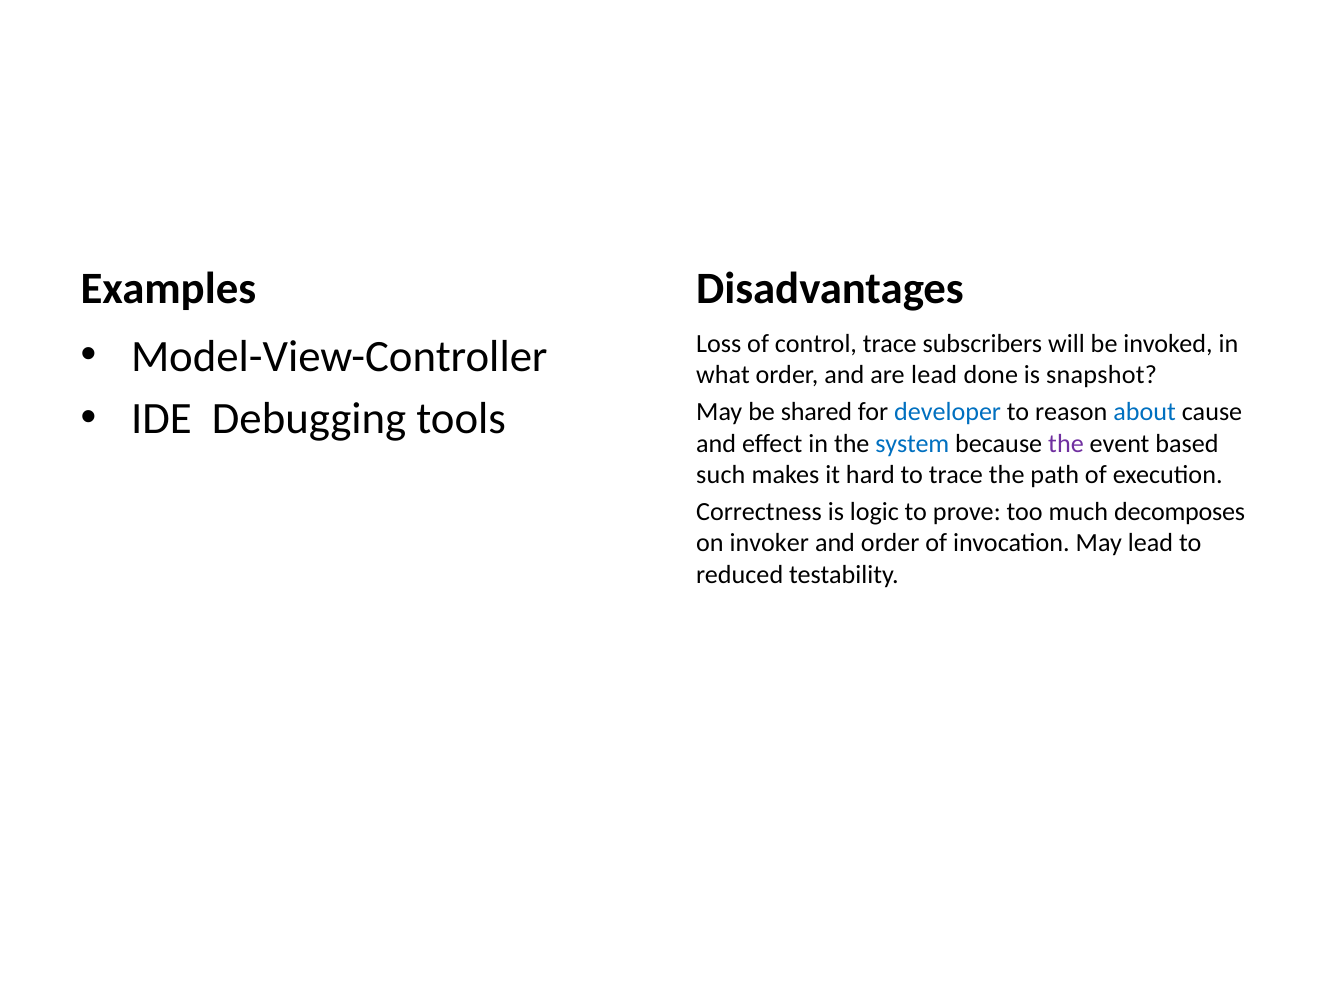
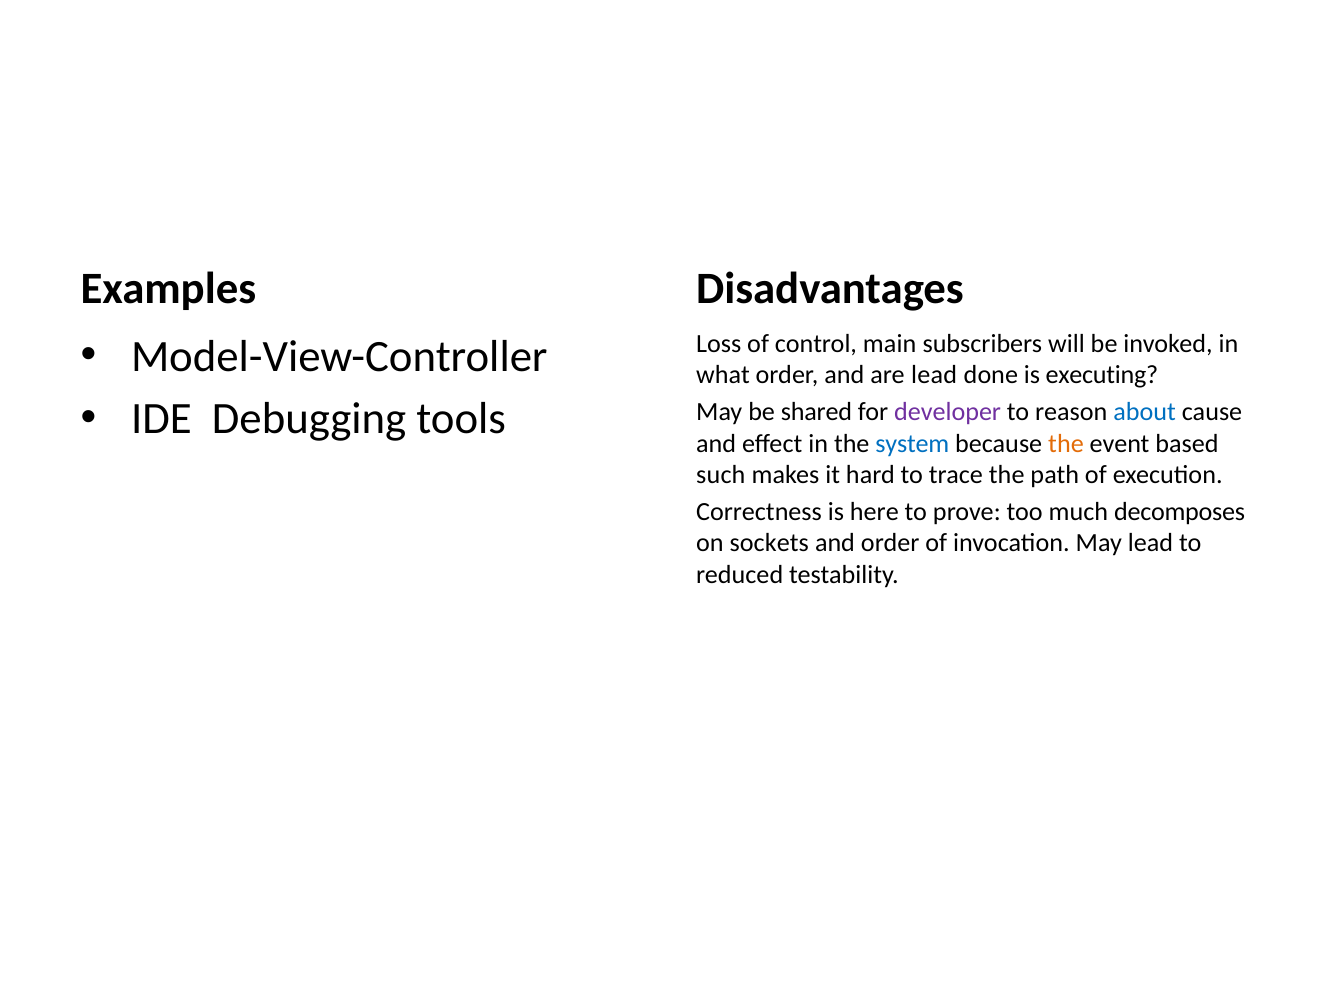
control trace: trace -> main
snapshot: snapshot -> executing
developer colour: blue -> purple
the at (1066, 443) colour: purple -> orange
logic: logic -> here
invoker: invoker -> sockets
